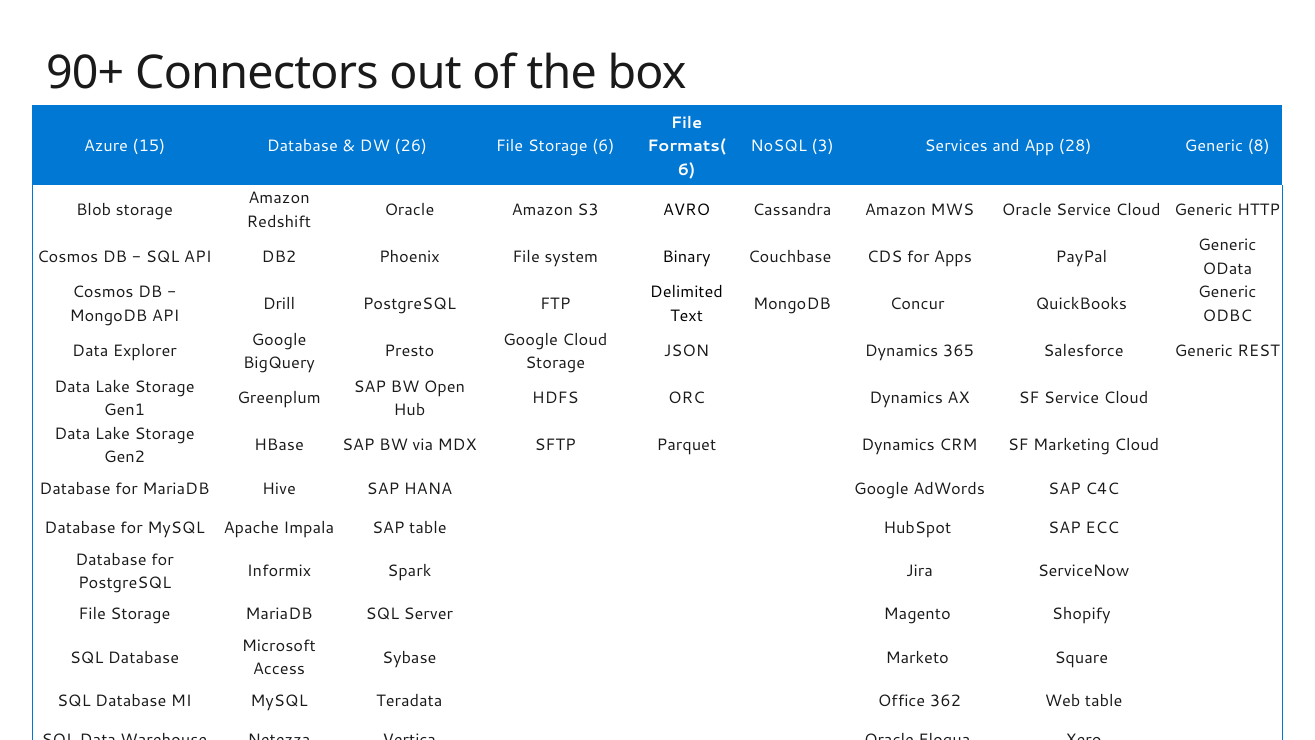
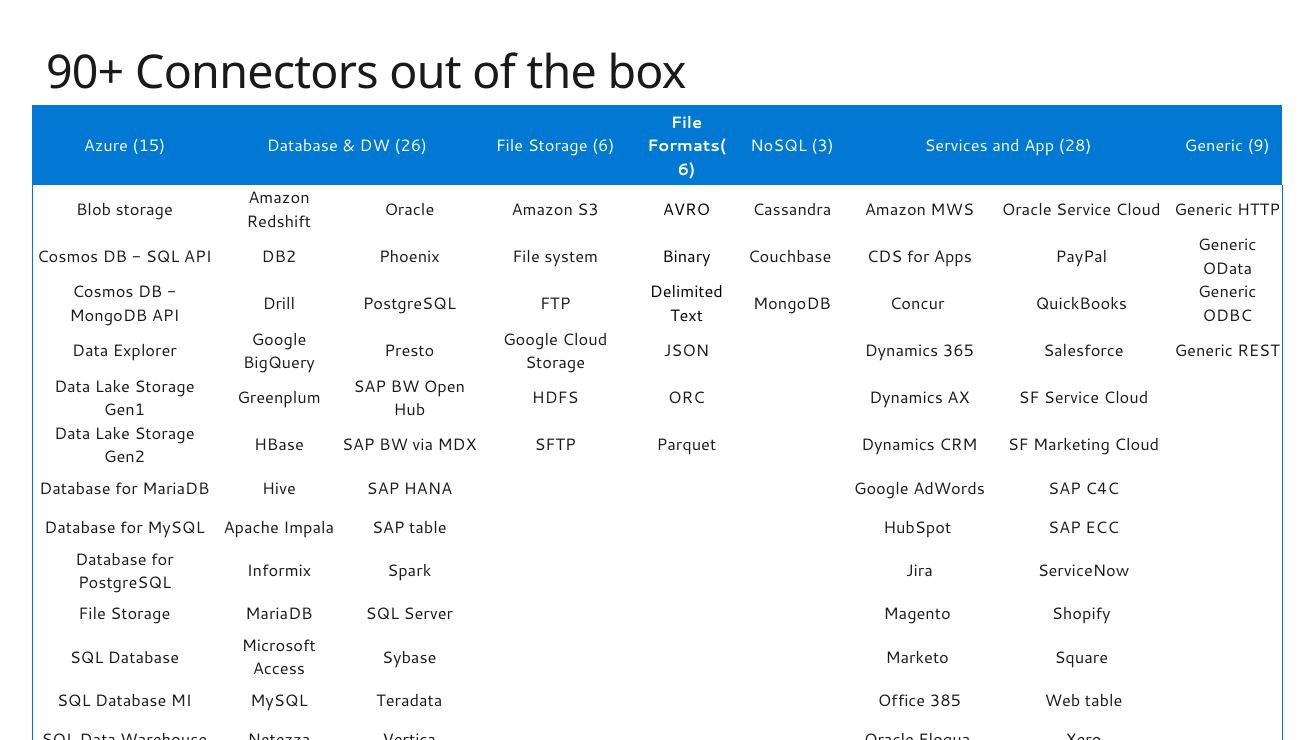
8: 8 -> 9
362: 362 -> 385
